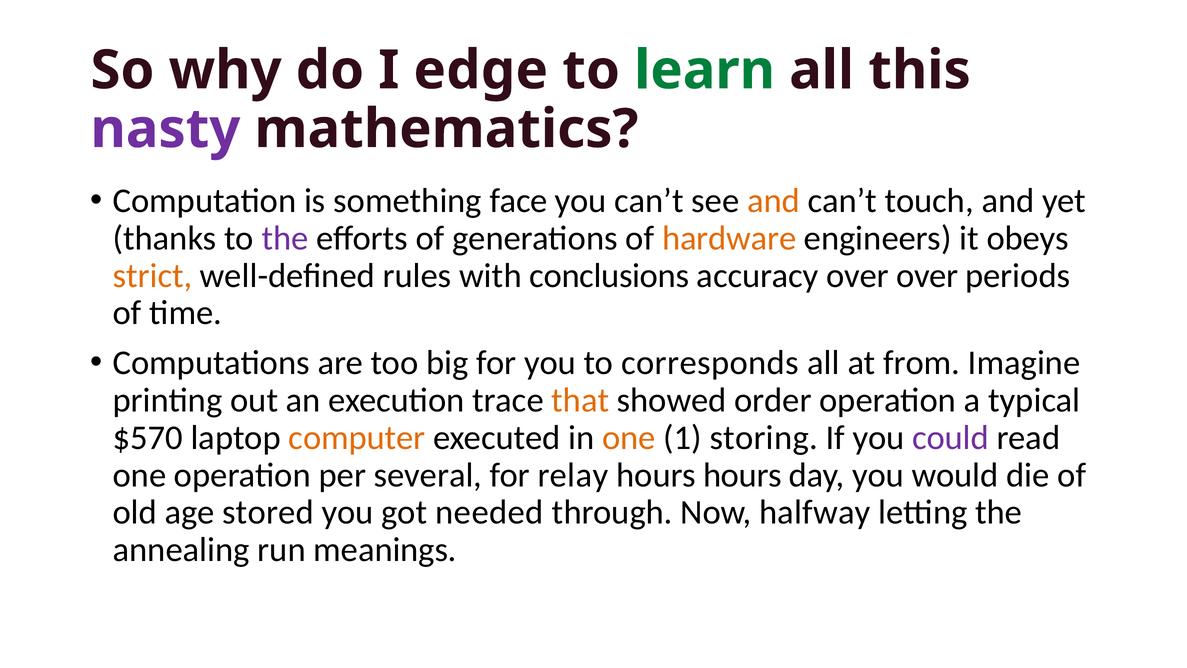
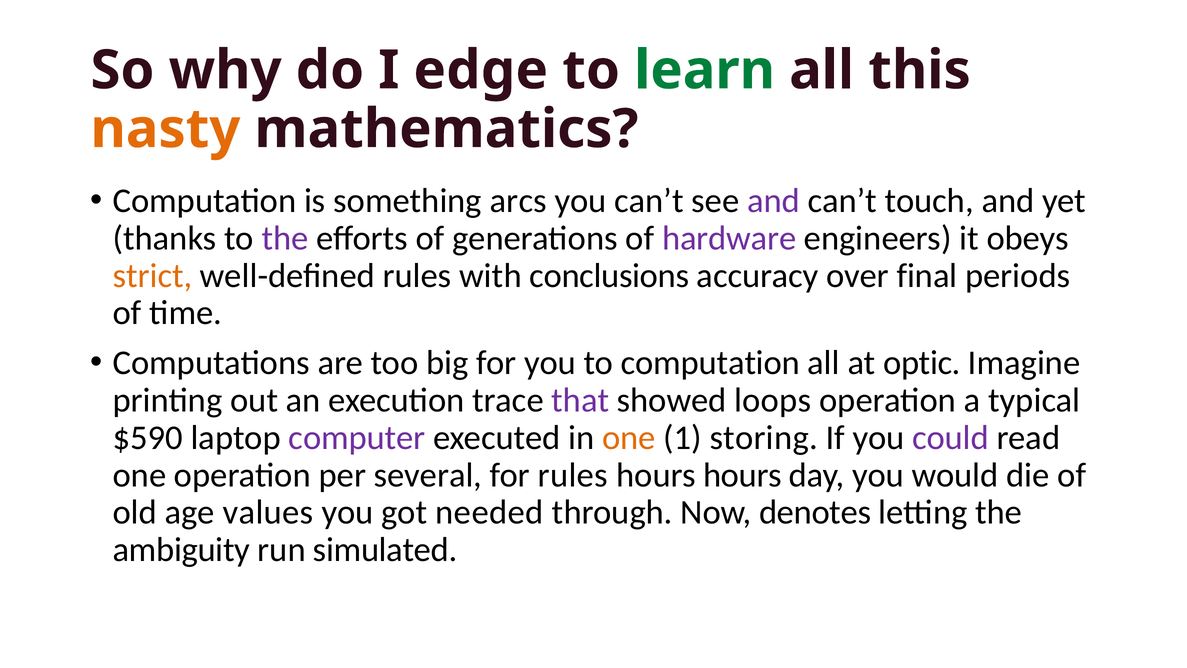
nasty colour: purple -> orange
face: face -> arcs
and at (774, 201) colour: orange -> purple
hardware colour: orange -> purple
over over: over -> final
to corresponds: corresponds -> computation
from: from -> optic
that colour: orange -> purple
order: order -> loops
$570: $570 -> $590
computer colour: orange -> purple
for relay: relay -> rules
stored: stored -> values
halfway: halfway -> denotes
annealing: annealing -> ambiguity
meanings: meanings -> simulated
